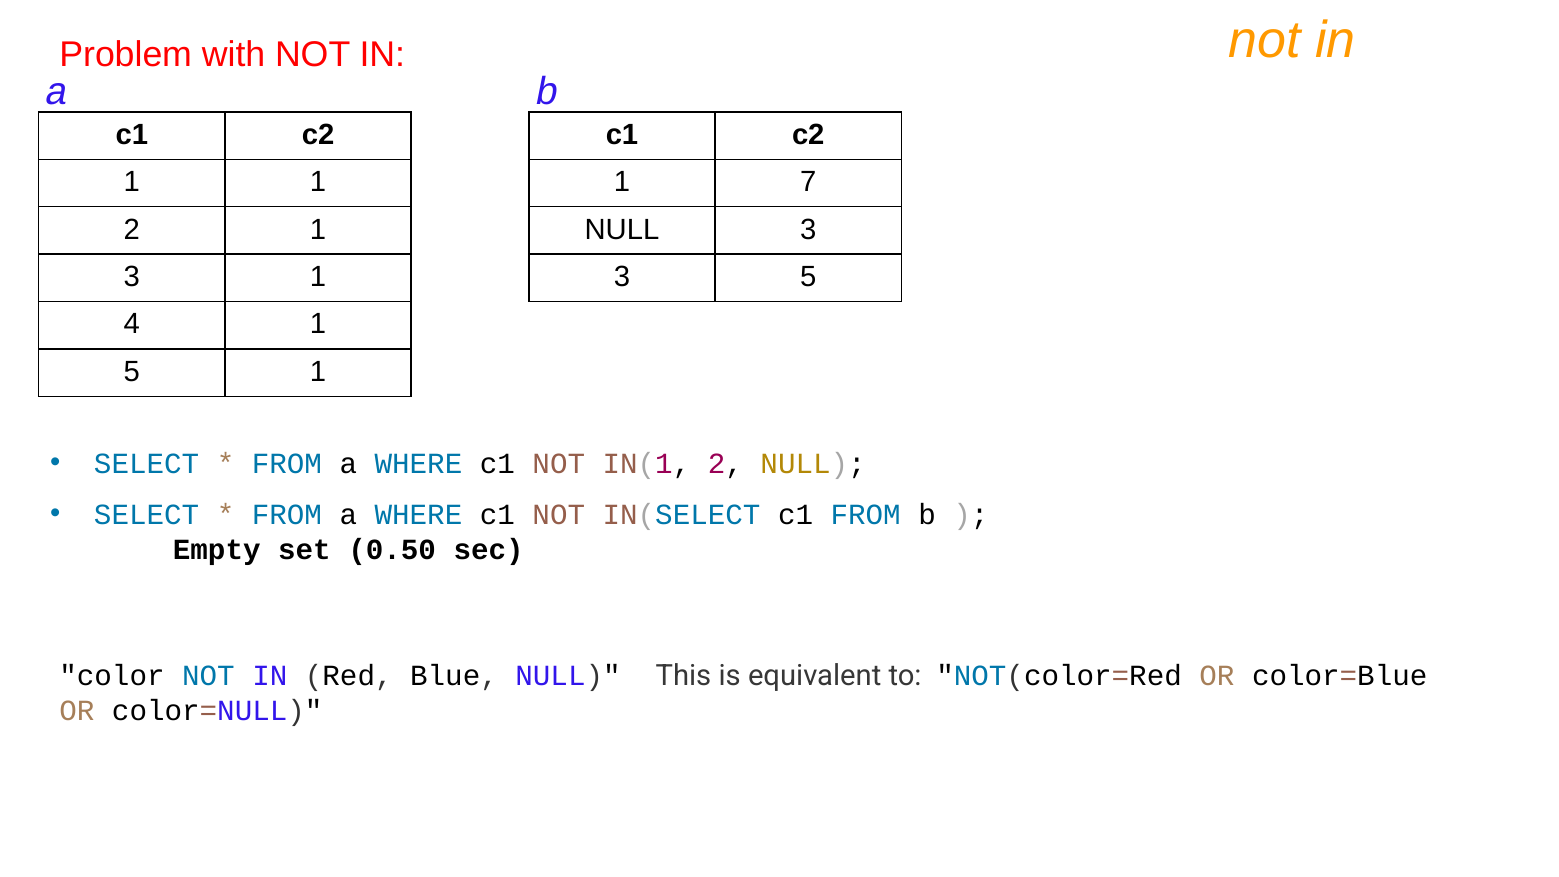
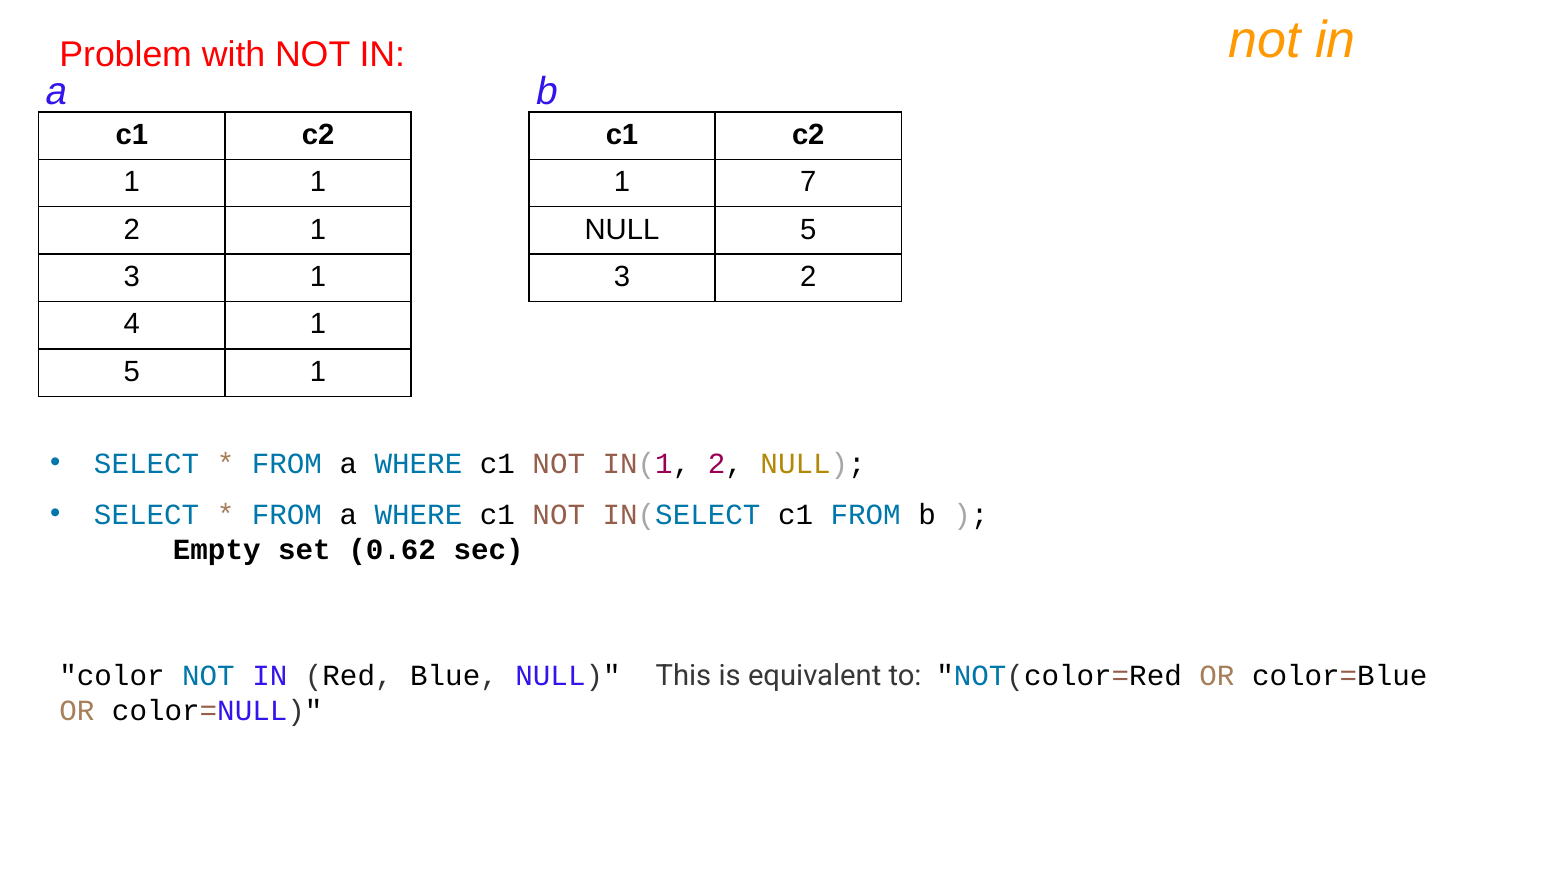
NULL 3: 3 -> 5
3 5: 5 -> 2
0.50: 0.50 -> 0.62
